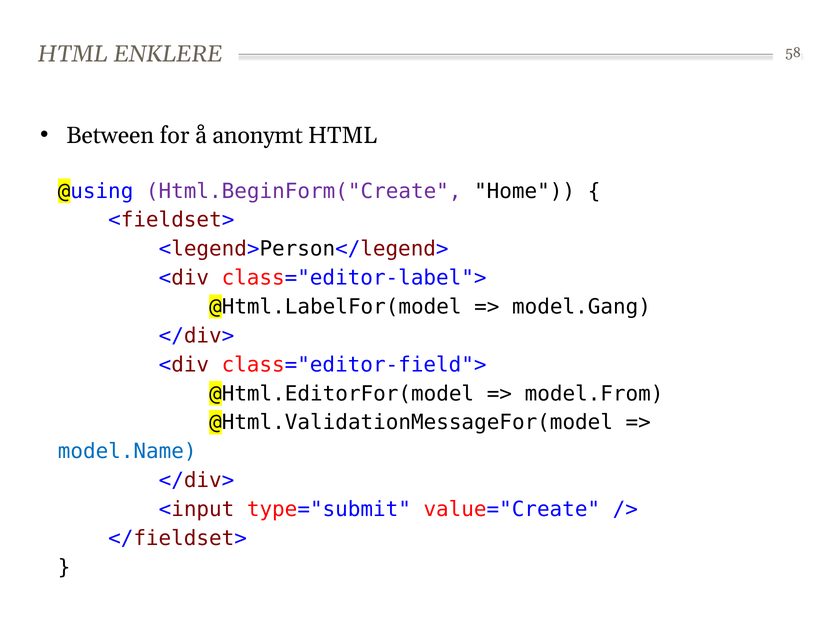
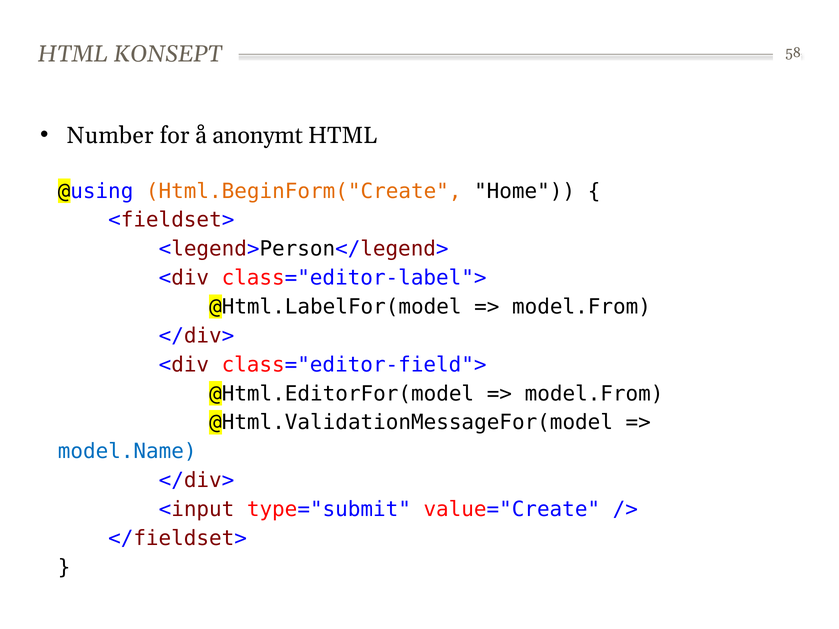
ENKLERE: ENKLERE -> KONSEPT
Between: Between -> Number
Html.BeginForm("Create colour: purple -> orange
model.Gang at (581, 307): model.Gang -> model.From
